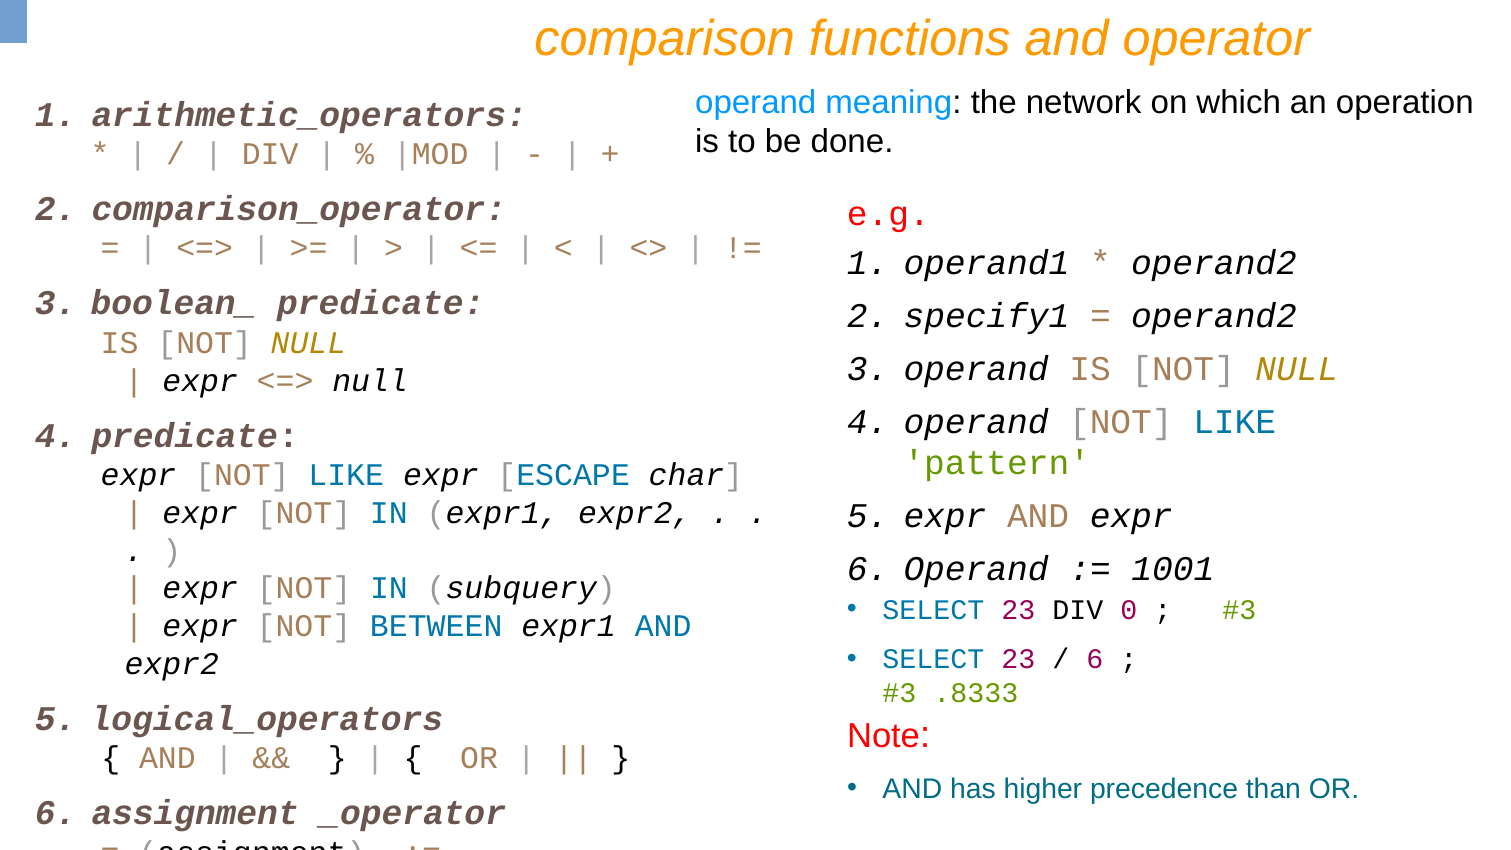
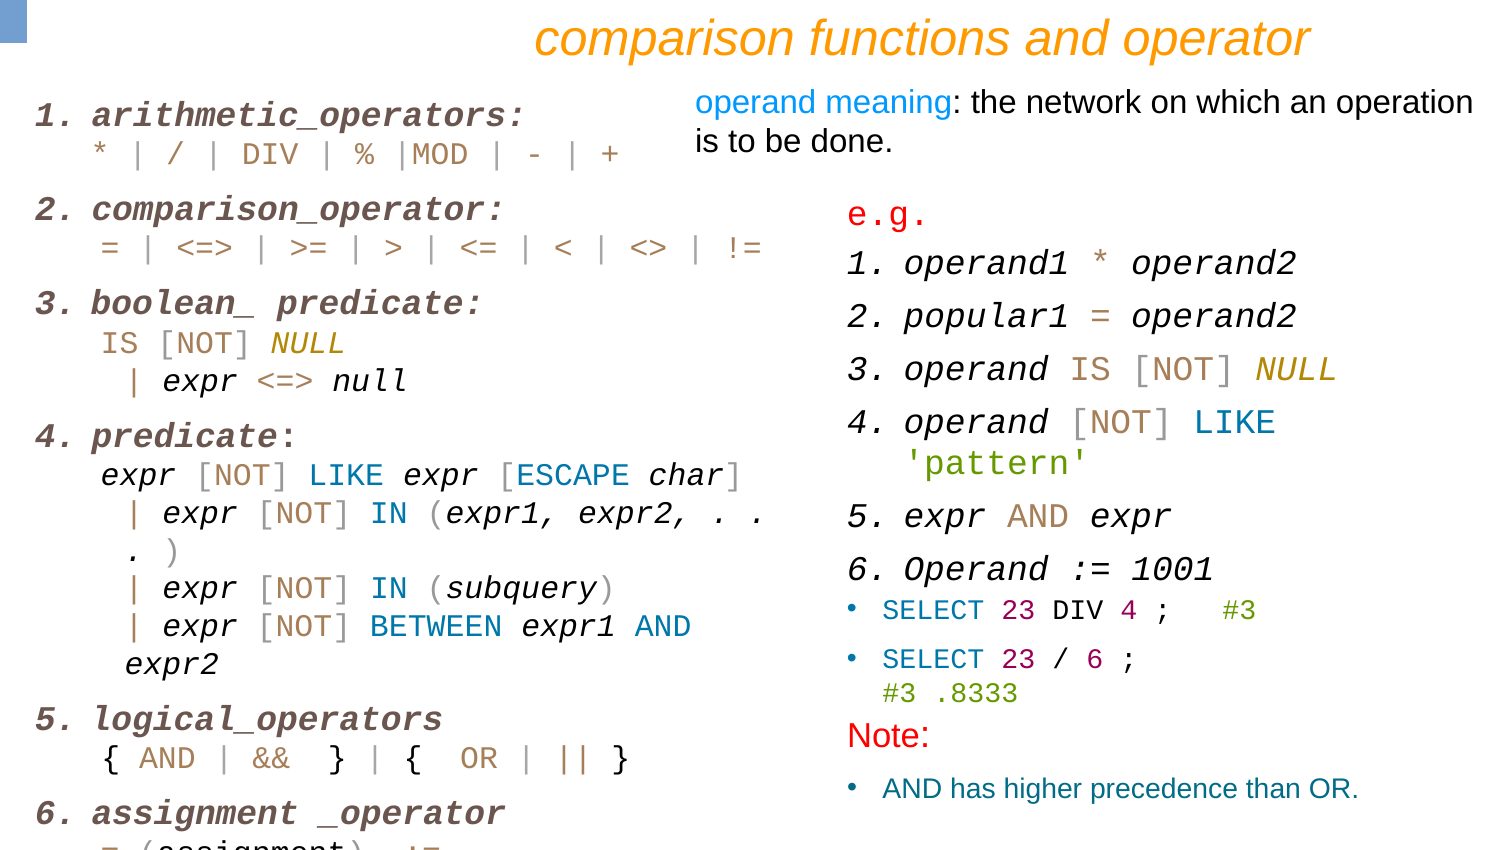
specify1: specify1 -> popular1
DIV 0: 0 -> 4
